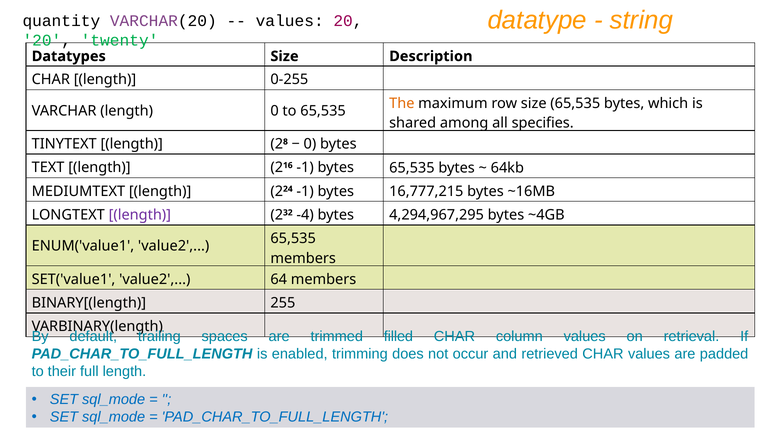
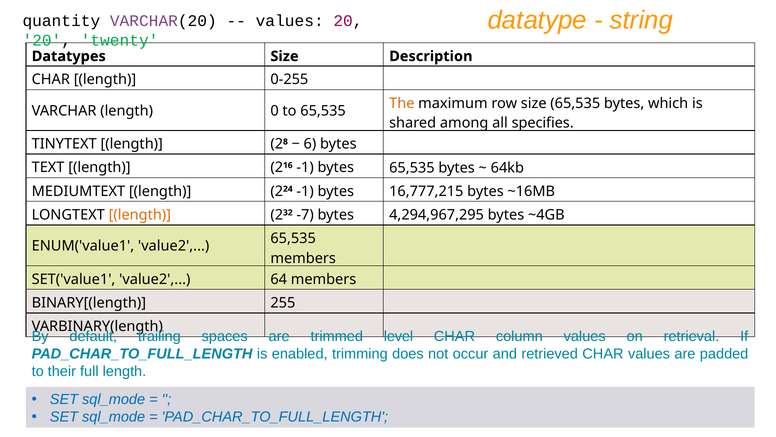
0 at (310, 144): 0 -> 6
length at (140, 215) colour: purple -> orange
-4: -4 -> -7
filled: filled -> level
